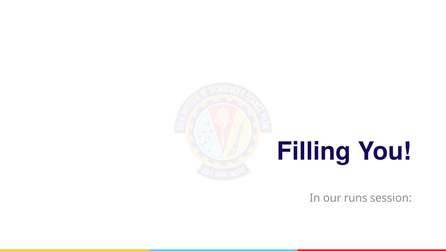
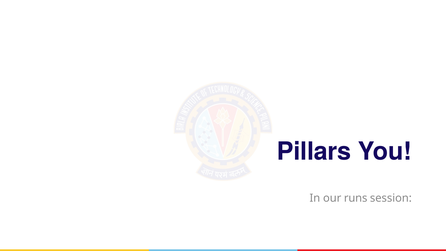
Filling: Filling -> Pillars
